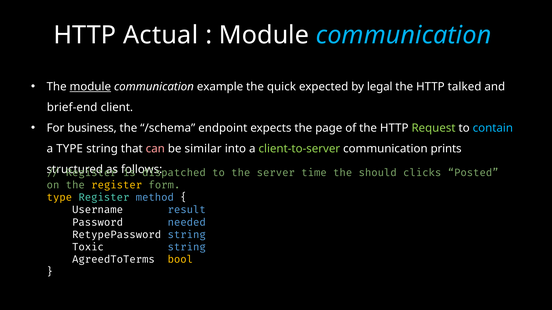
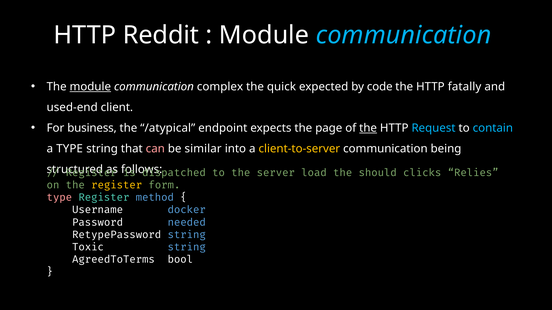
Actual: Actual -> Reddit
example: example -> complex
legal: legal -> code
talked: talked -> fatally
brief-end: brief-end -> used-end
/schema: /schema -> /atypical
the at (368, 128) underline: none -> present
Request colour: light green -> light blue
client-to-server colour: light green -> yellow
prints: prints -> being
time: time -> load
Posted: Posted -> Relies
type at (59, 198) colour: yellow -> pink
result: result -> docker
bool colour: yellow -> white
